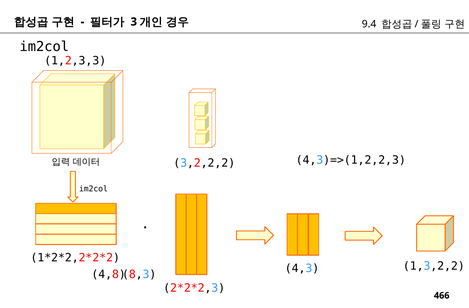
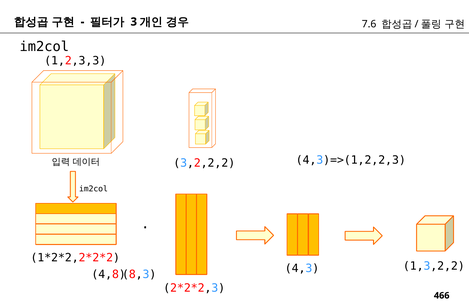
9.4: 9.4 -> 7.6
